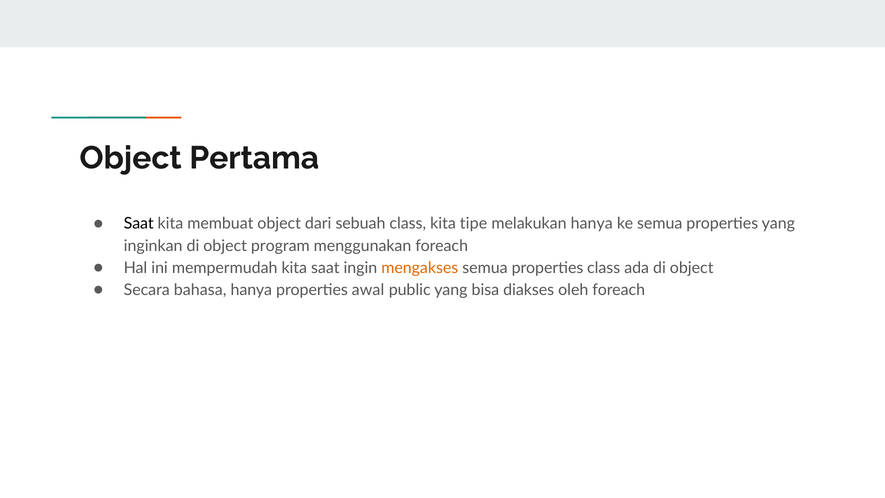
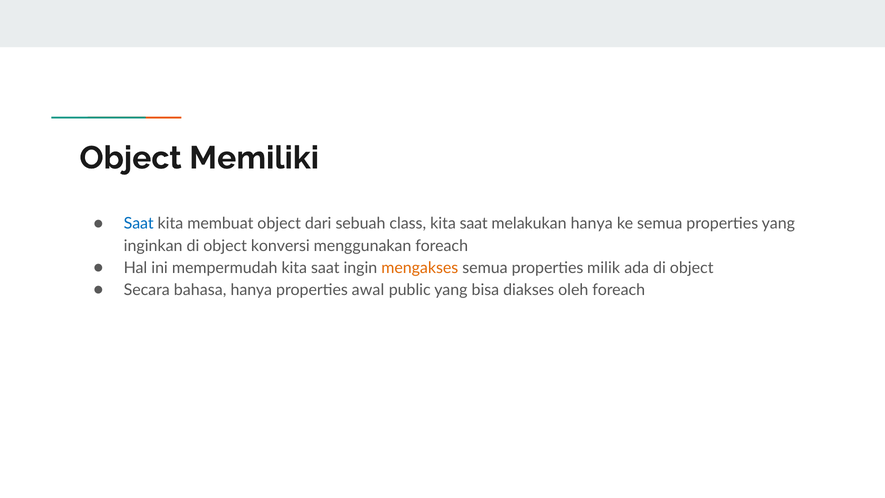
Pertama: Pertama -> Memiliki
Saat at (139, 224) colour: black -> blue
class kita tipe: tipe -> saat
program: program -> konversi
properties class: class -> milik
